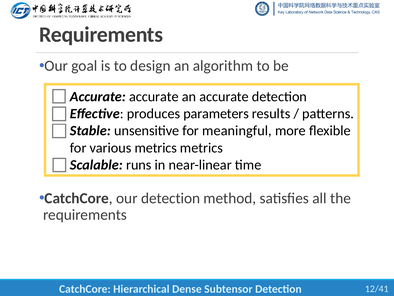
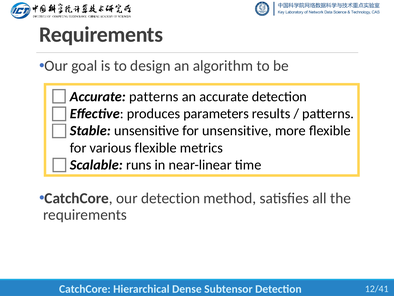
Accurate accurate: accurate -> patterns
for meaningful: meaningful -> unsensitive
various metrics: metrics -> flexible
